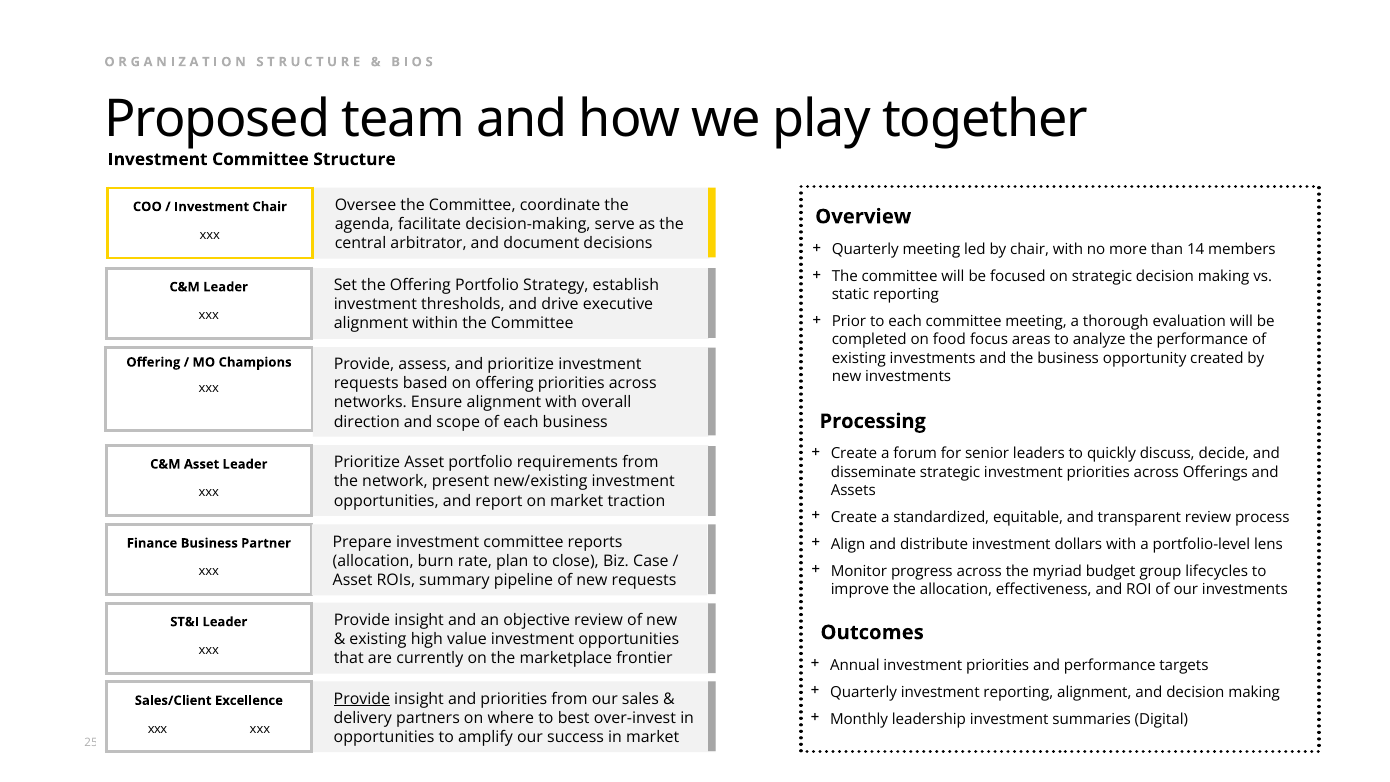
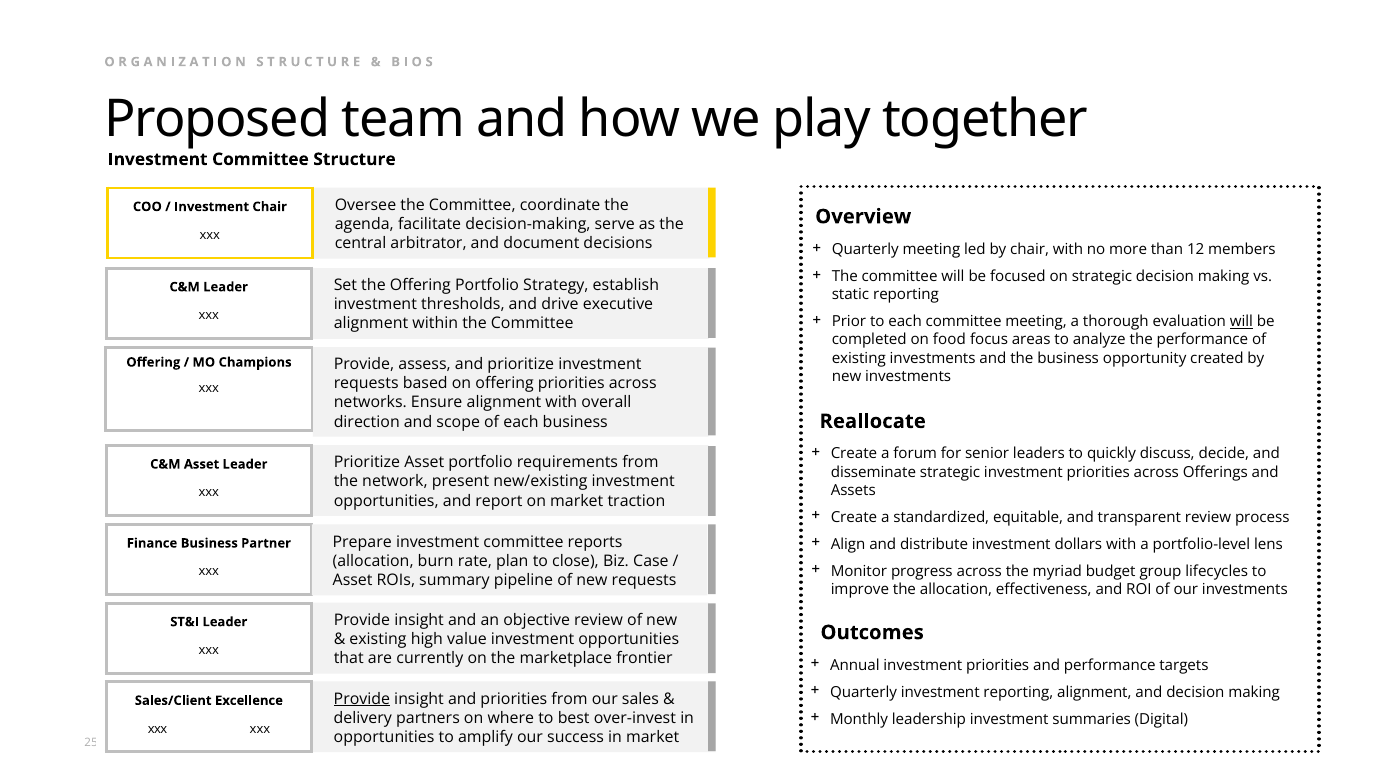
14: 14 -> 12
will at (1241, 322) underline: none -> present
Processing: Processing -> Reallocate
